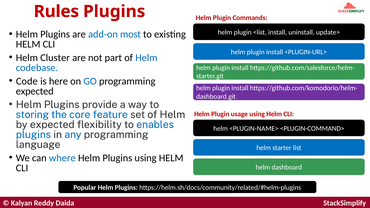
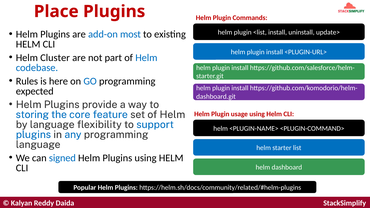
Rules: Rules -> Place
Code: Code -> Rules
by expected: expected -> language
enables: enables -> support
where: where -> signed
